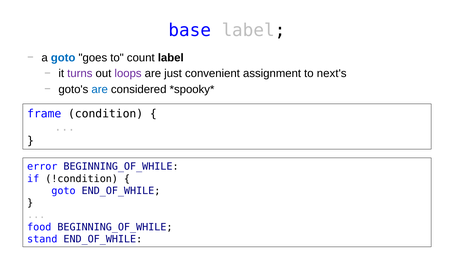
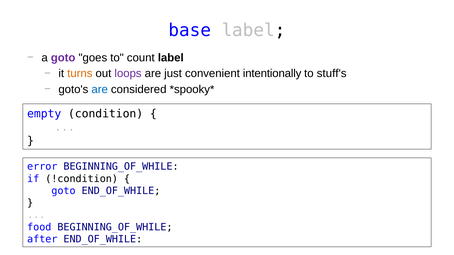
goto at (63, 58) colour: blue -> purple
turns colour: purple -> orange
assignment: assignment -> intentionally
next's: next's -> stuff's
frame: frame -> empty
stand: stand -> after
